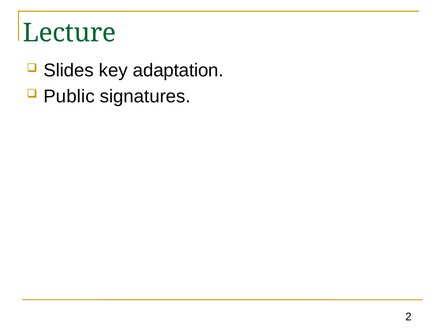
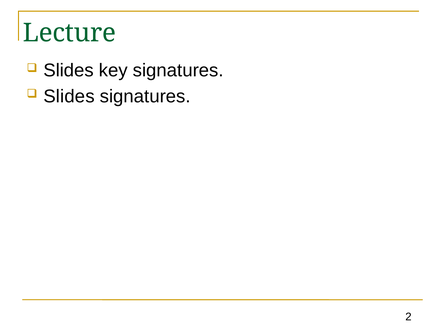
key adaptation: adaptation -> signatures
Public at (69, 97): Public -> Slides
